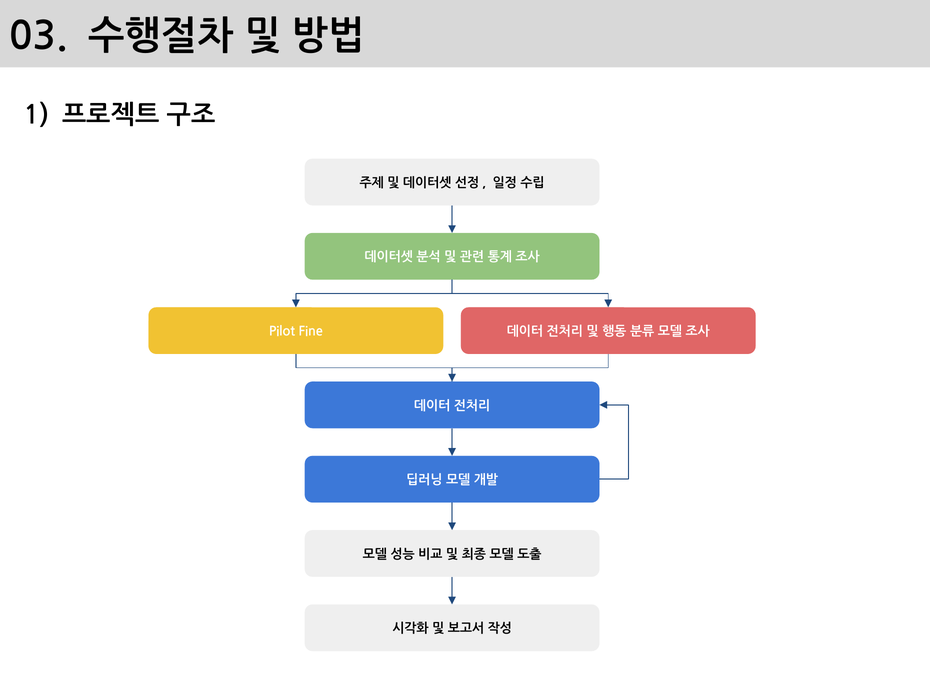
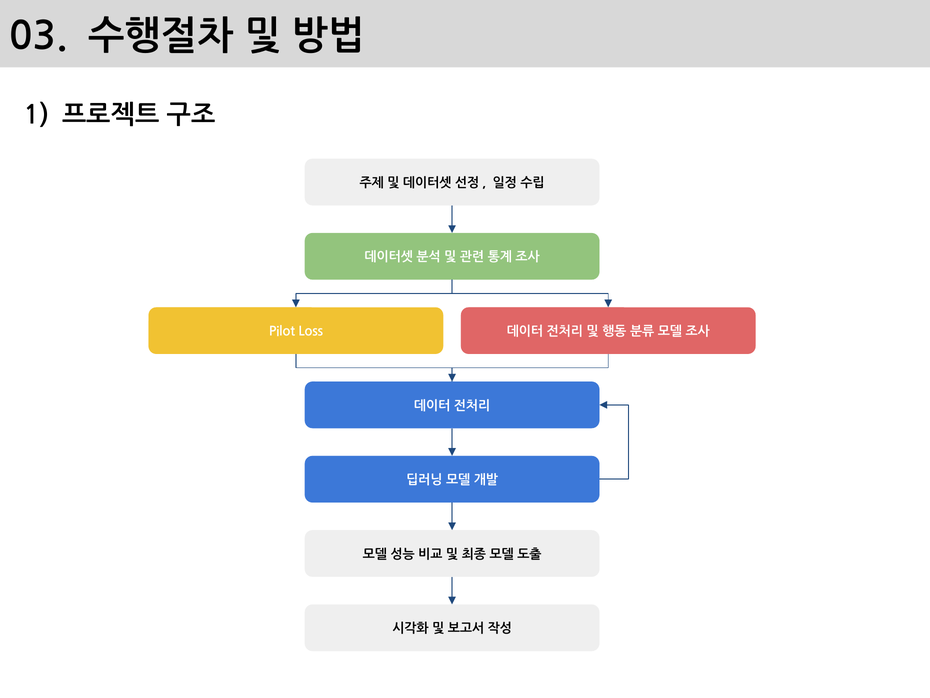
Fine: Fine -> Loss
